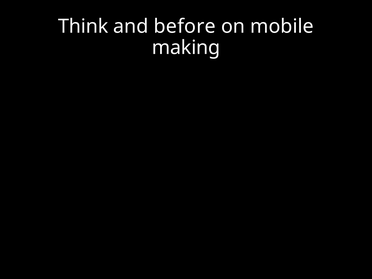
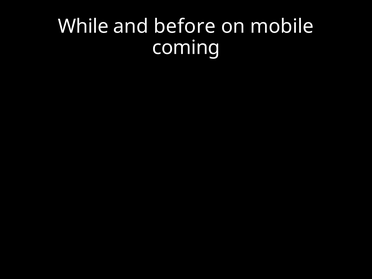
Think: Think -> While
making: making -> coming
